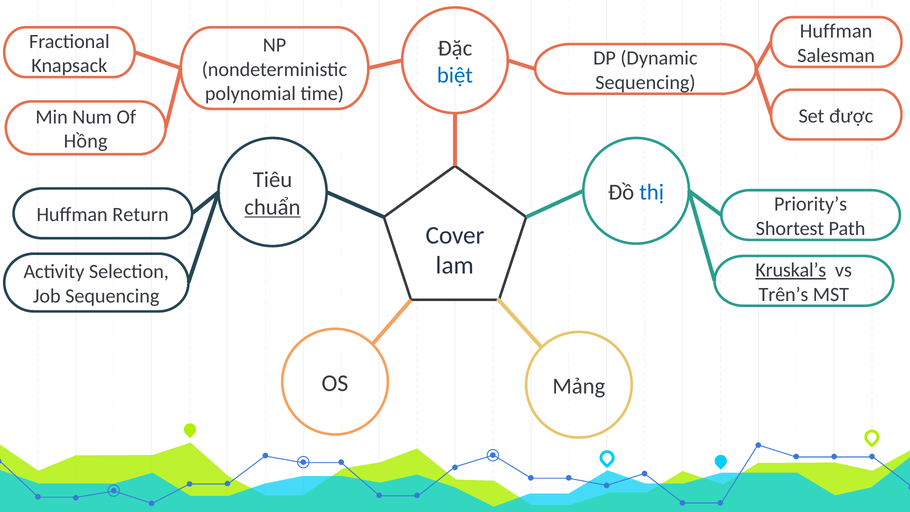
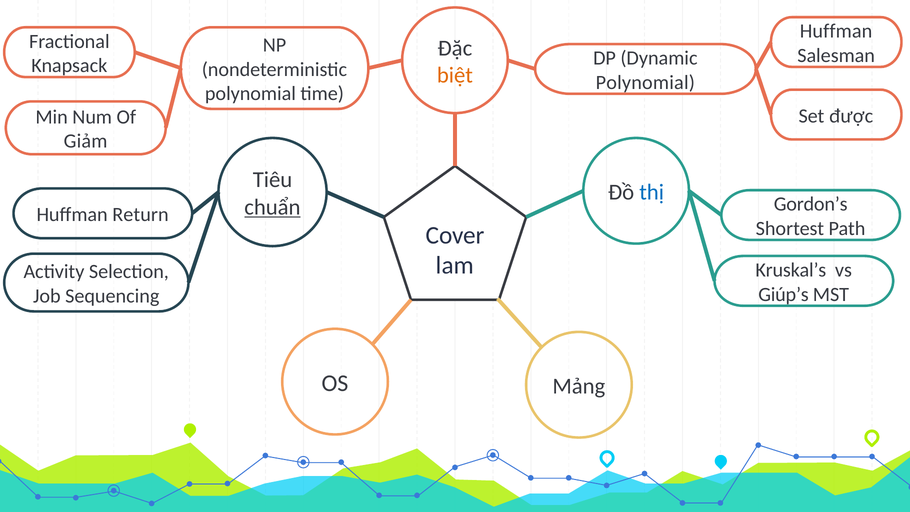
biệt colour: blue -> orange
Sequencing at (645, 82): Sequencing -> Polynomial
Hồng: Hồng -> Giảm
Priority’s: Priority’s -> Gordon’s
Kruskal’s underline: present -> none
Trên’s: Trên’s -> Giúp’s
